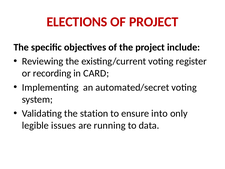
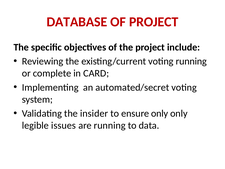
ELECTIONS: ELECTIONS -> DATABASE
voting register: register -> running
recording: recording -> complete
station: station -> insider
ensure into: into -> only
